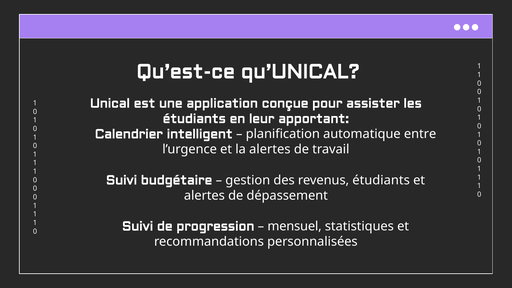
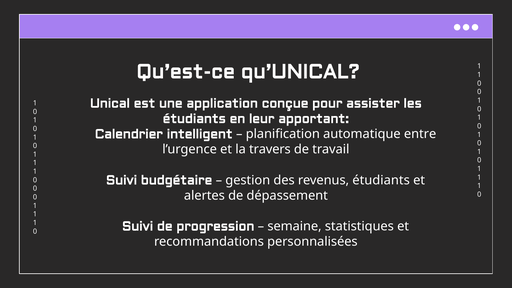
la alertes: alertes -> travers
mensuel: mensuel -> semaine
